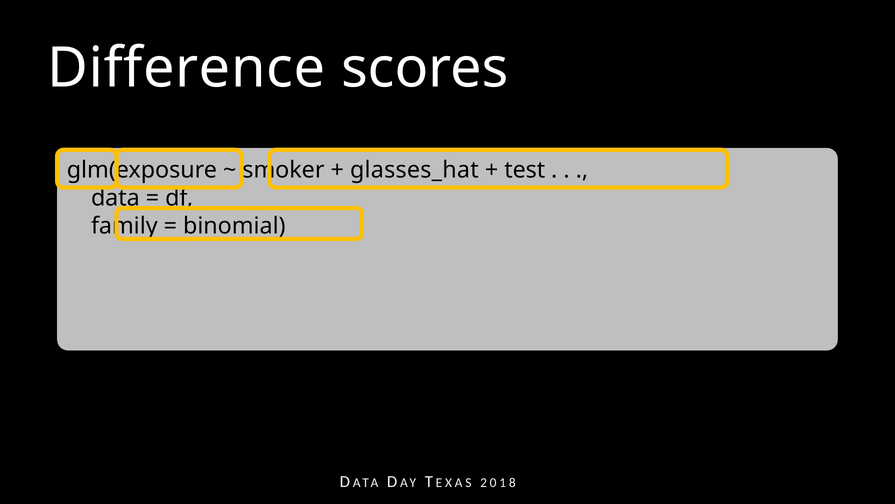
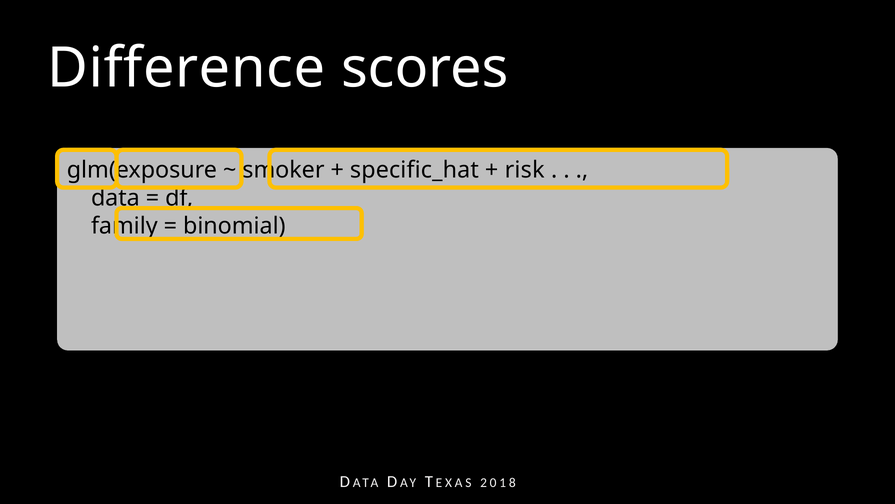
glasses_hat: glasses_hat -> specific_hat
test: test -> risk
